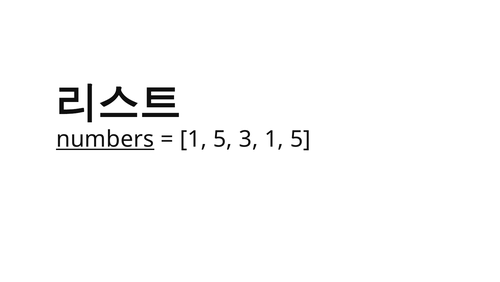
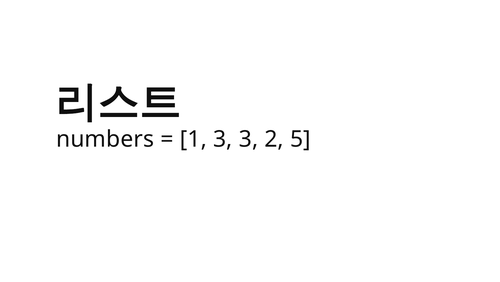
numbers underline: present -> none
5 at (223, 139): 5 -> 3
3 1: 1 -> 2
